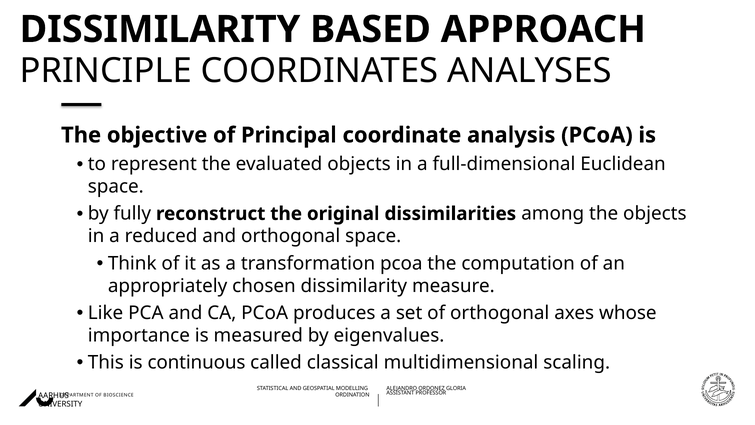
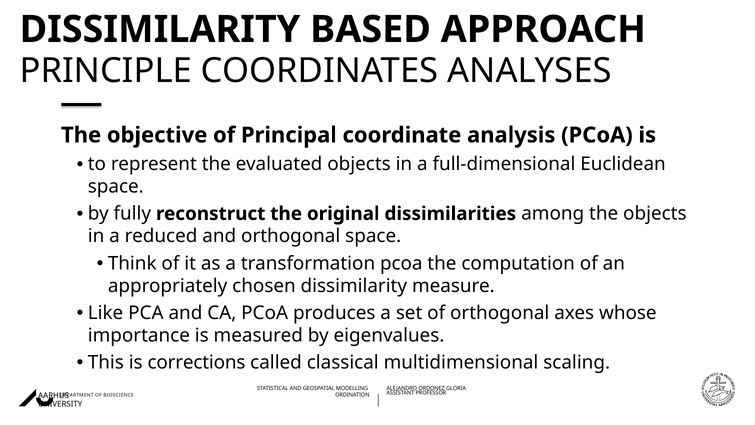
continuous: continuous -> corrections
